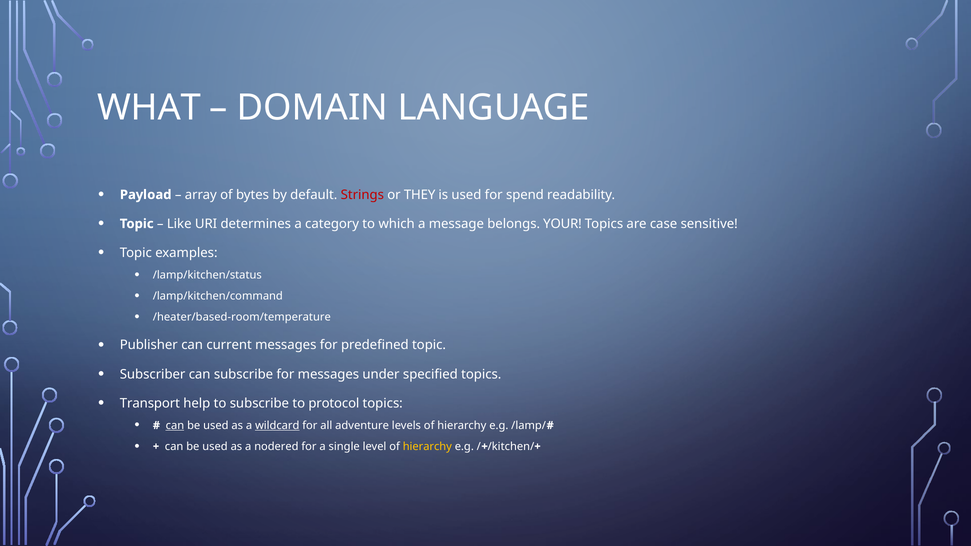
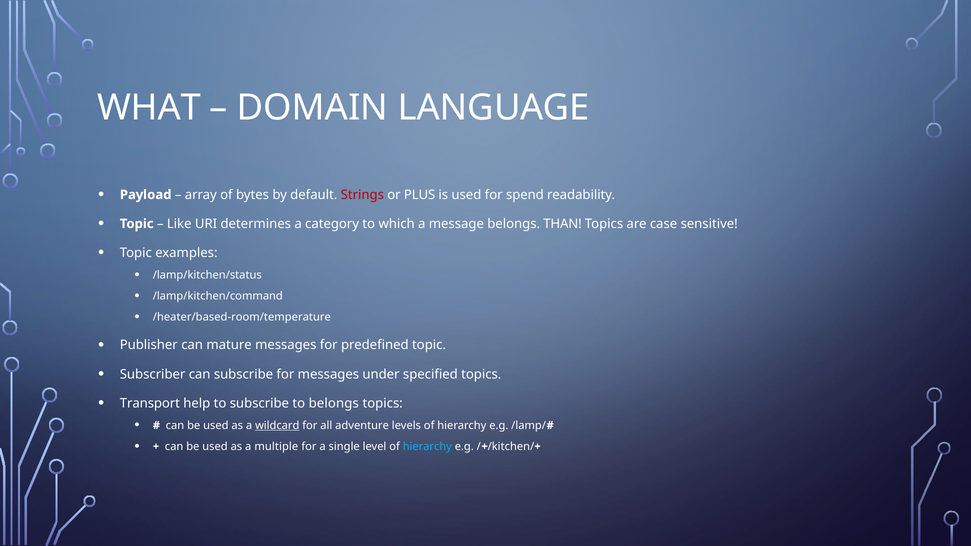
THEY: THEY -> PLUS
YOUR: YOUR -> THAN
current: current -> mature
to protocol: protocol -> belongs
can at (175, 426) underline: present -> none
nodered: nodered -> multiple
hierarchy at (427, 447) colour: yellow -> light blue
